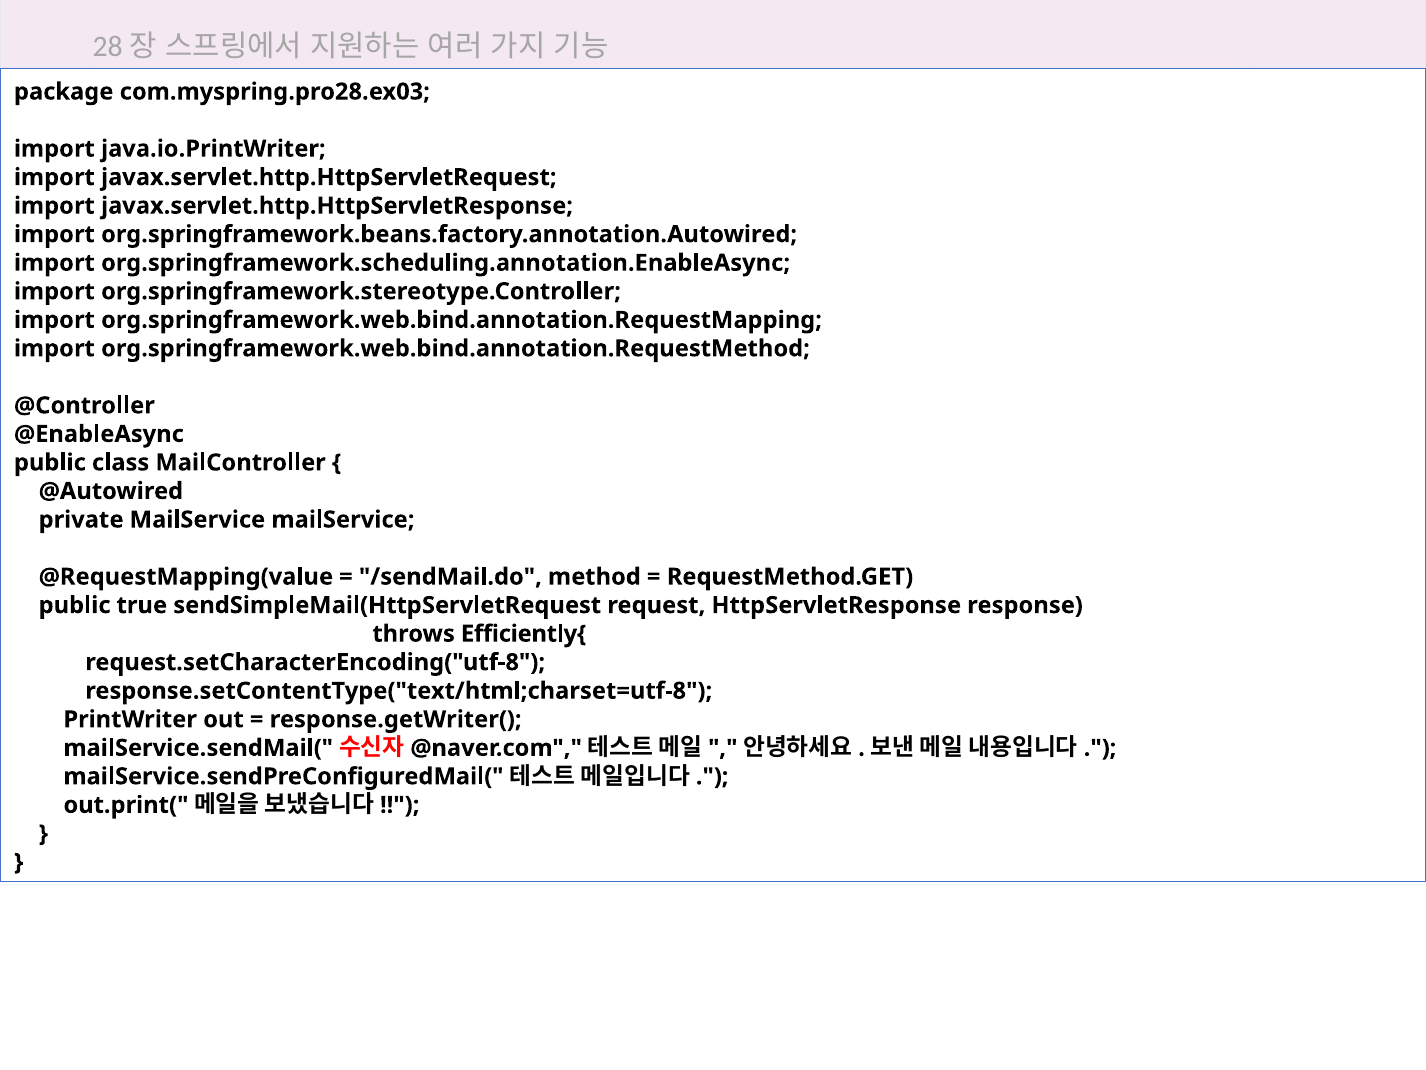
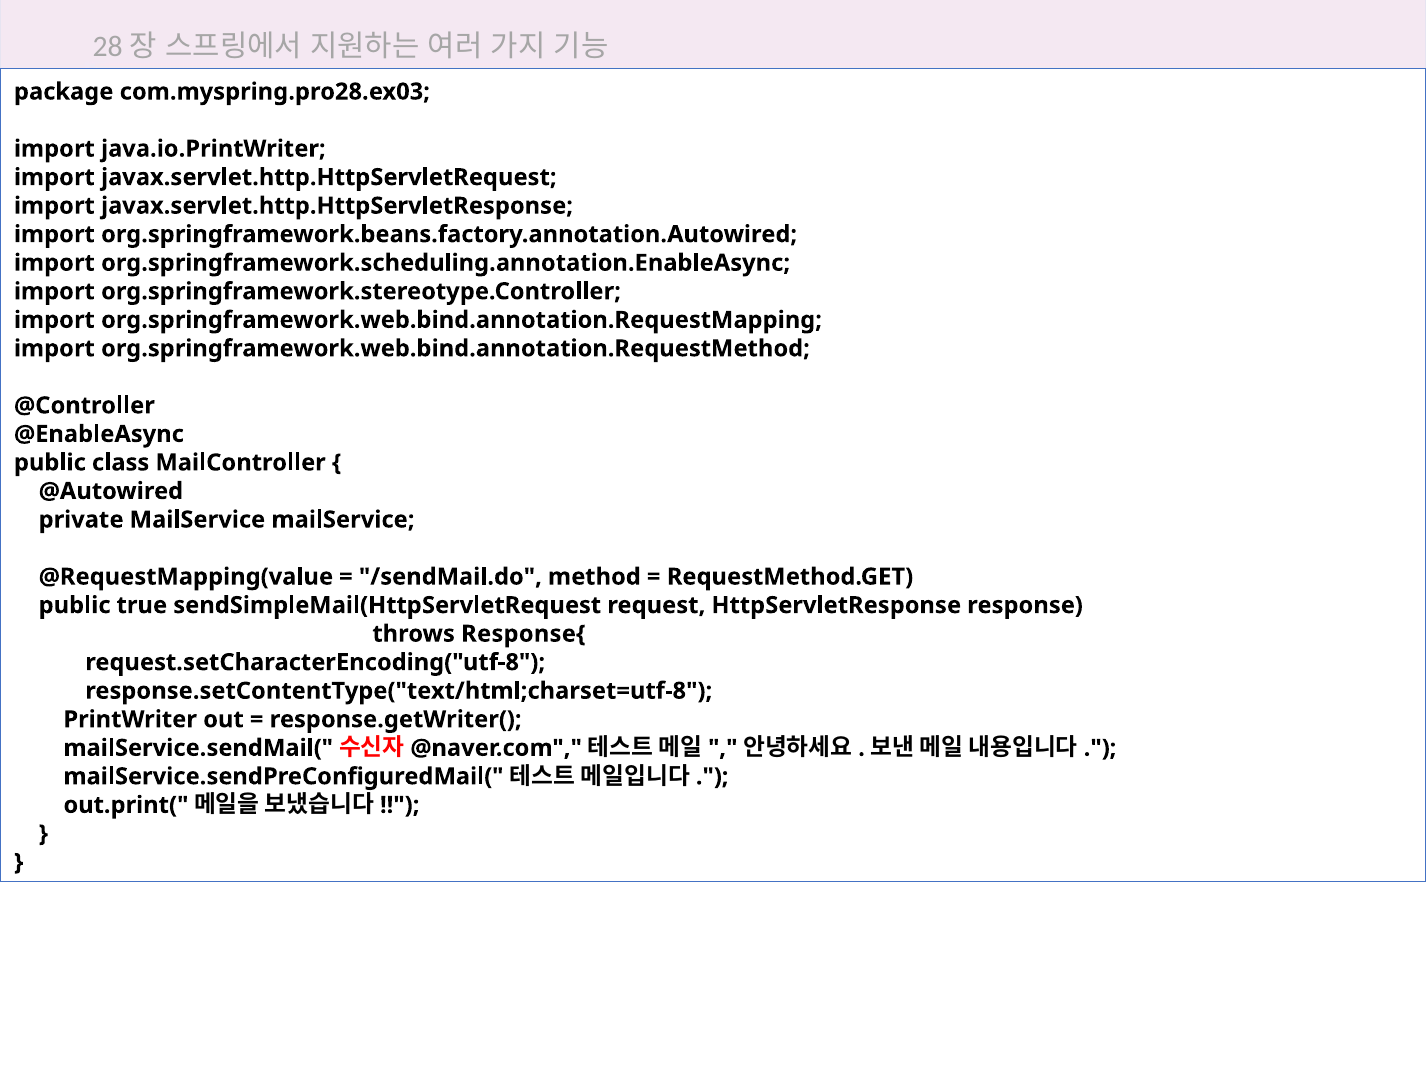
Efficiently{: Efficiently{ -> Response{
